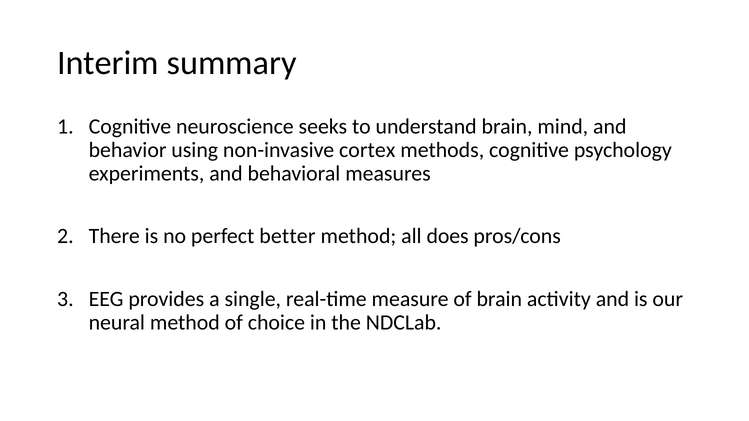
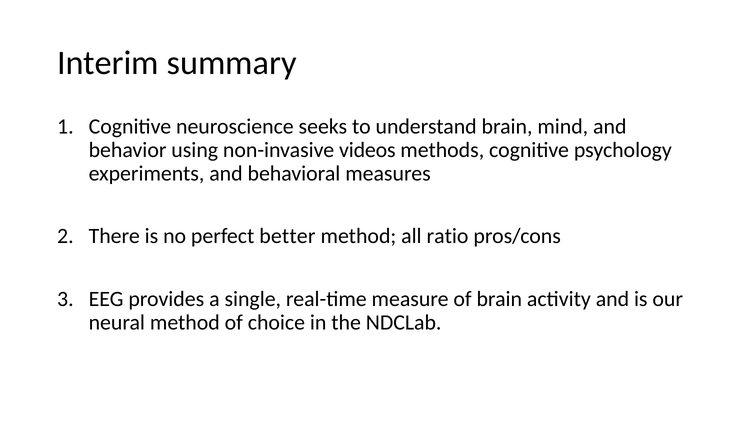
cortex: cortex -> videos
does: does -> ratio
